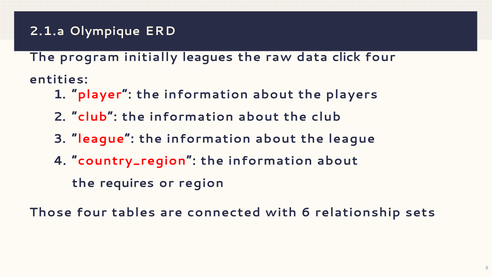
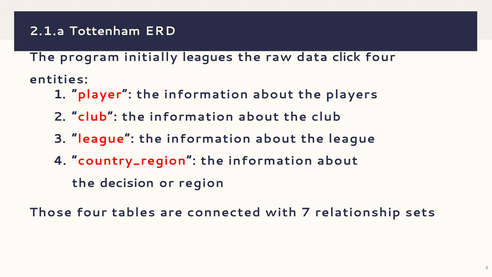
Olympique: Olympique -> Tottenham
requires: requires -> decision
6: 6 -> 7
